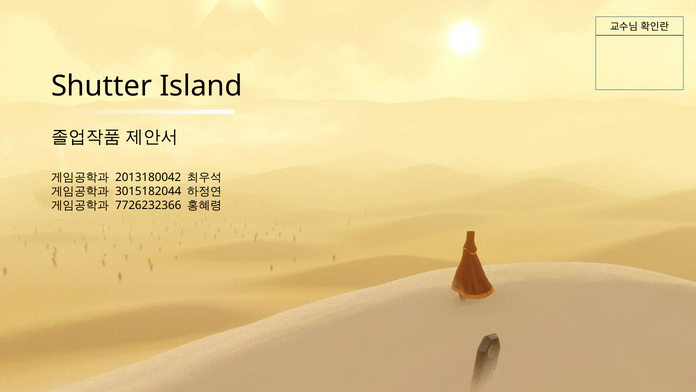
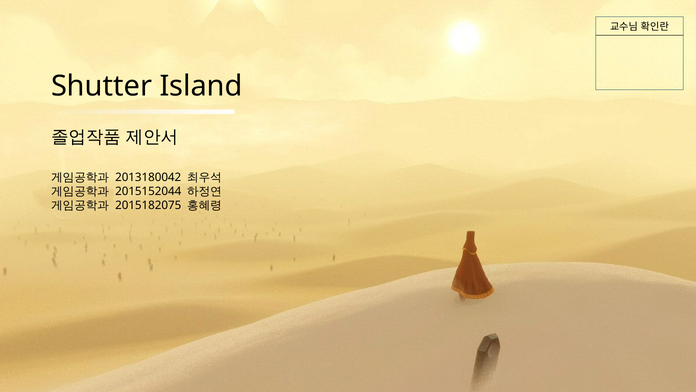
3015182044: 3015182044 -> 2015152044
7726232366: 7726232366 -> 2015182075
